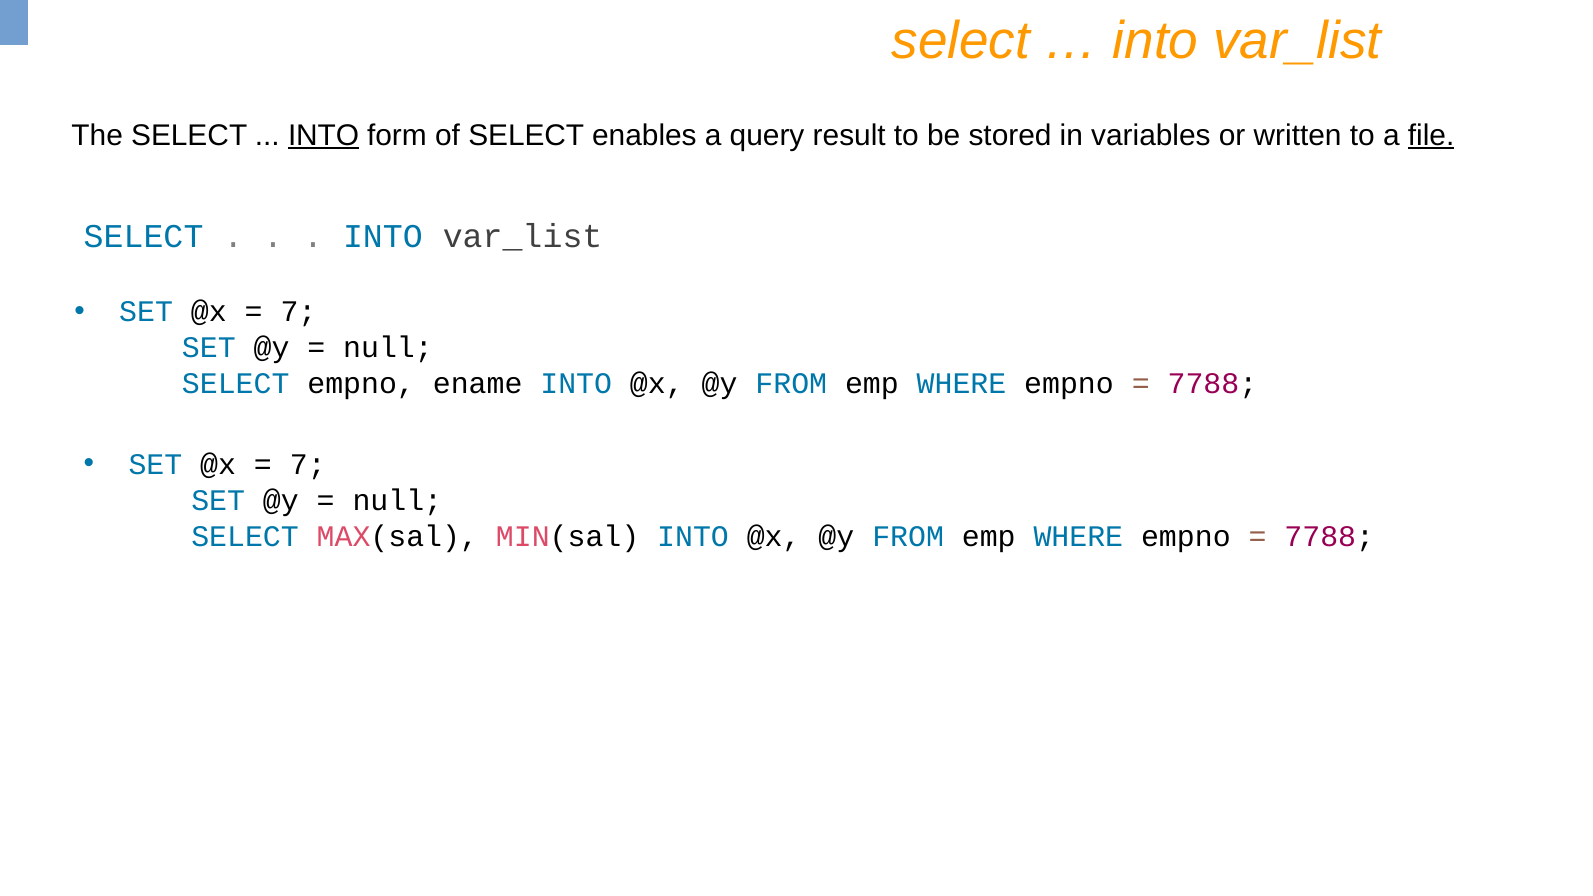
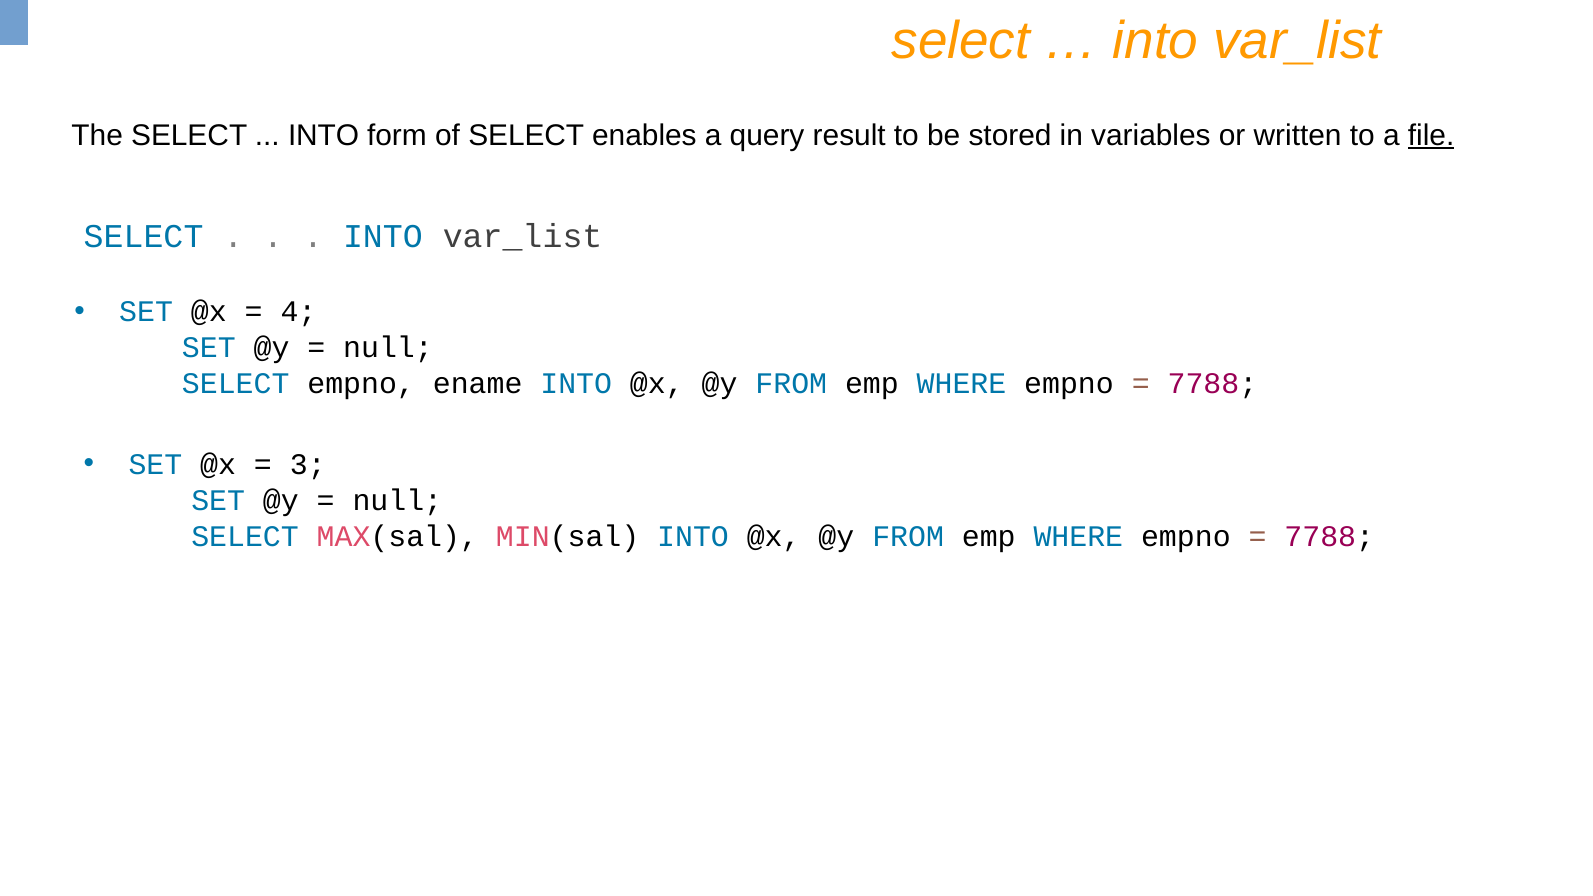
INTO at (324, 135) underline: present -> none
7 at (298, 312): 7 -> 4
7 at (308, 465): 7 -> 3
